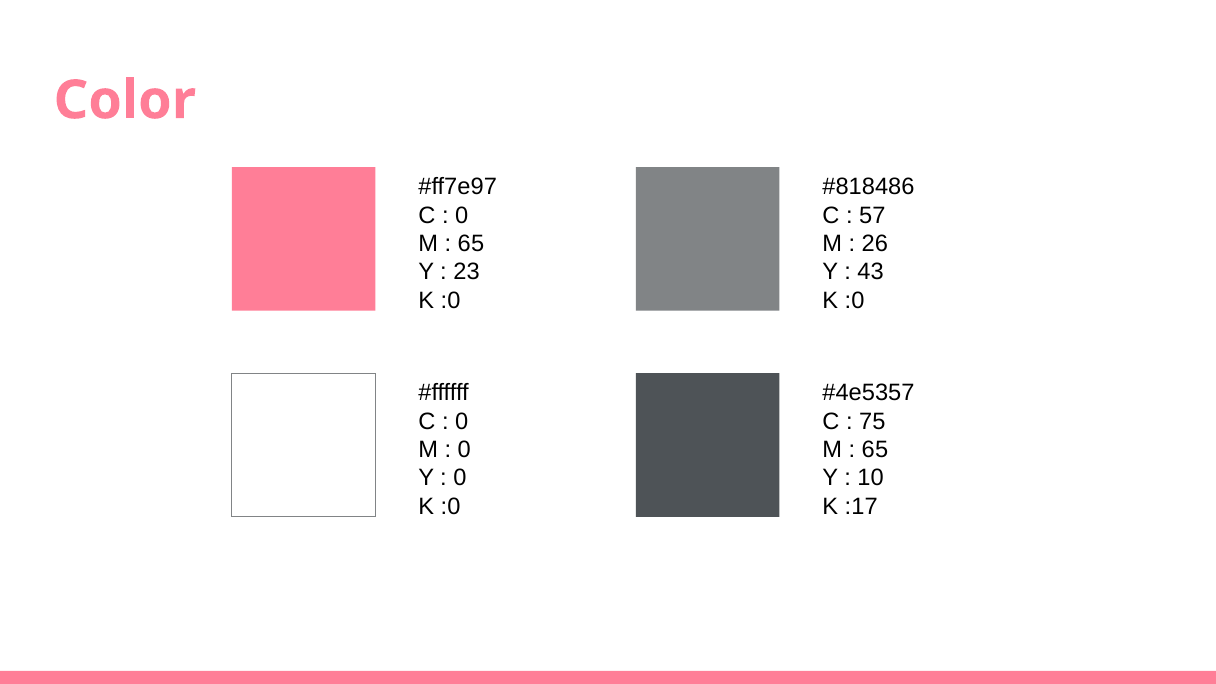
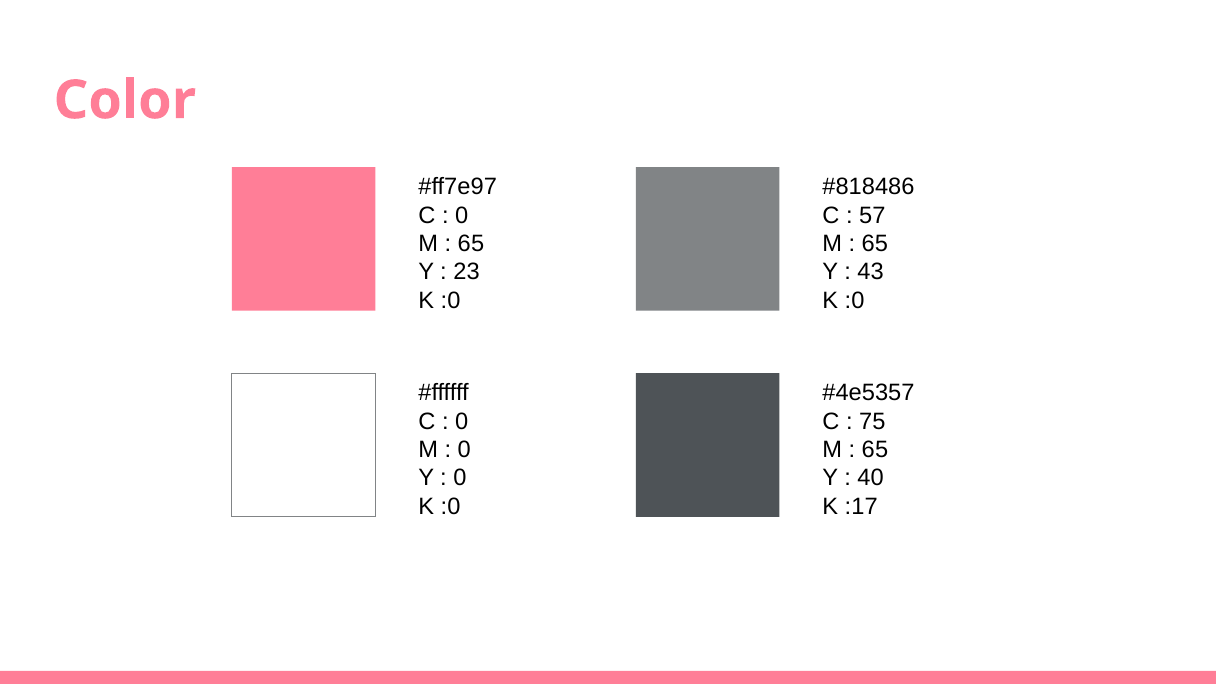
26 at (875, 244): 26 -> 65
10: 10 -> 40
